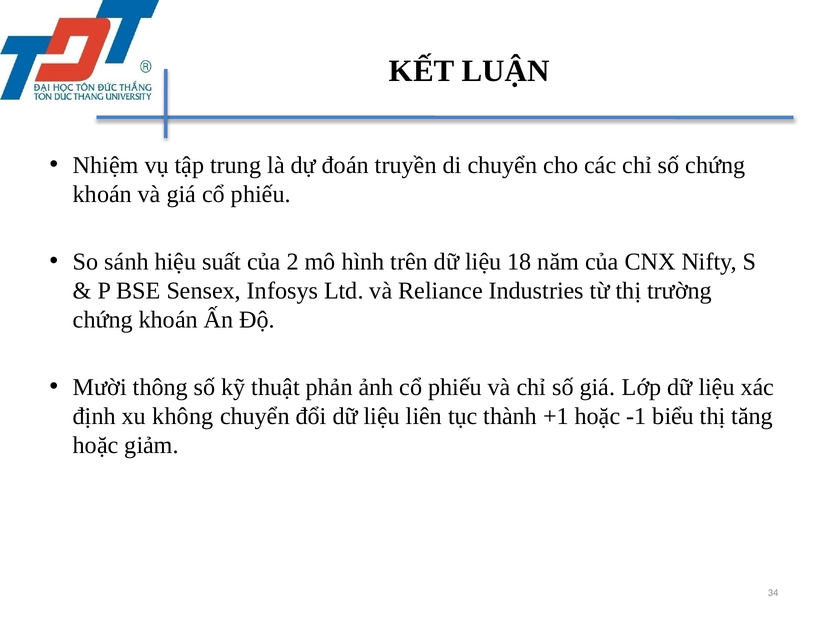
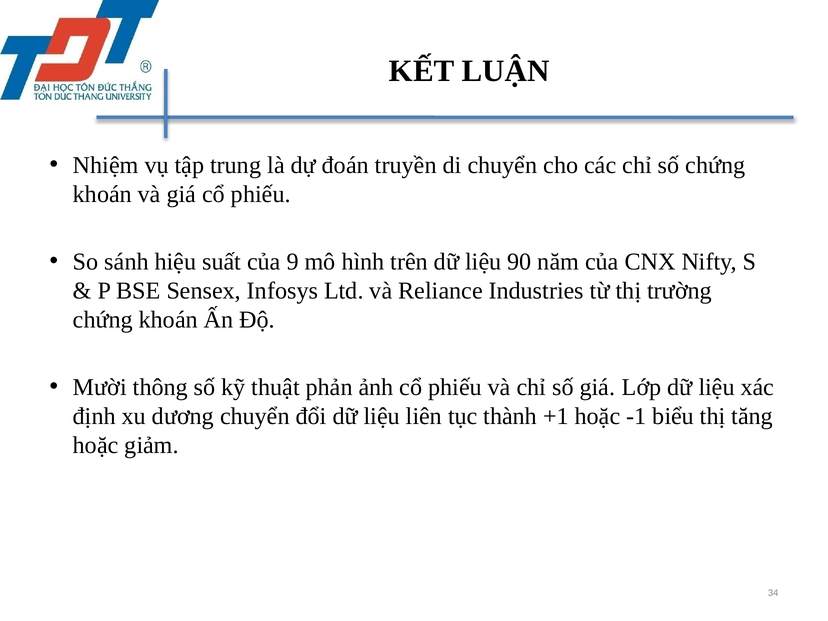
2: 2 -> 9
18: 18 -> 90
không: không -> dương
